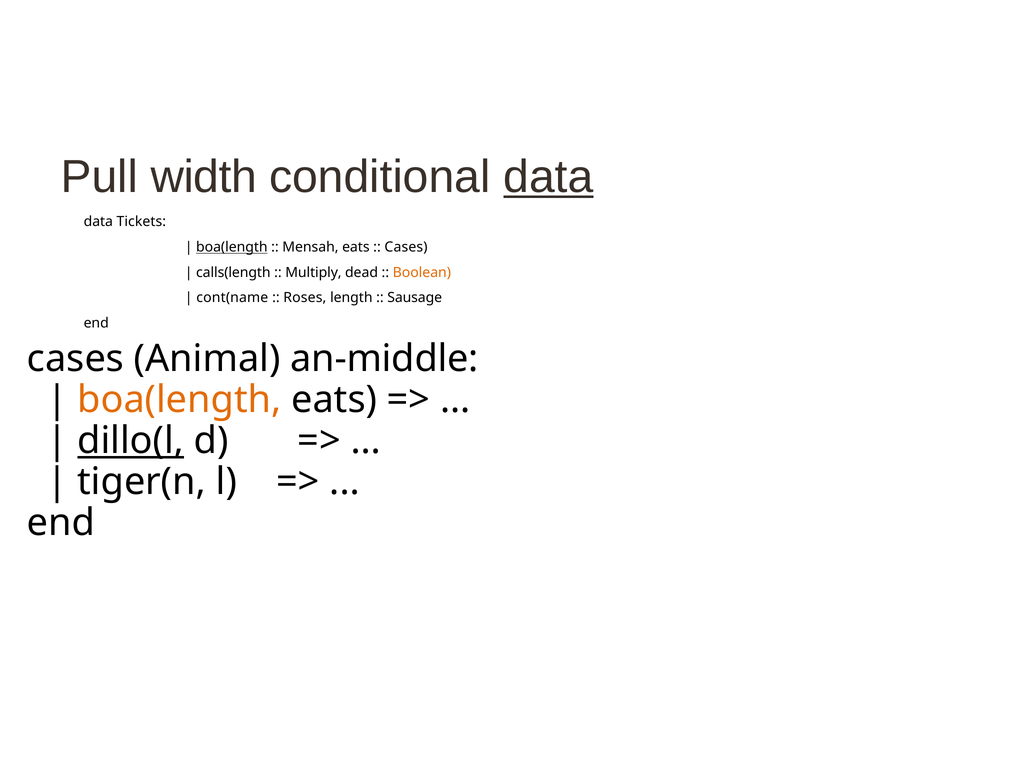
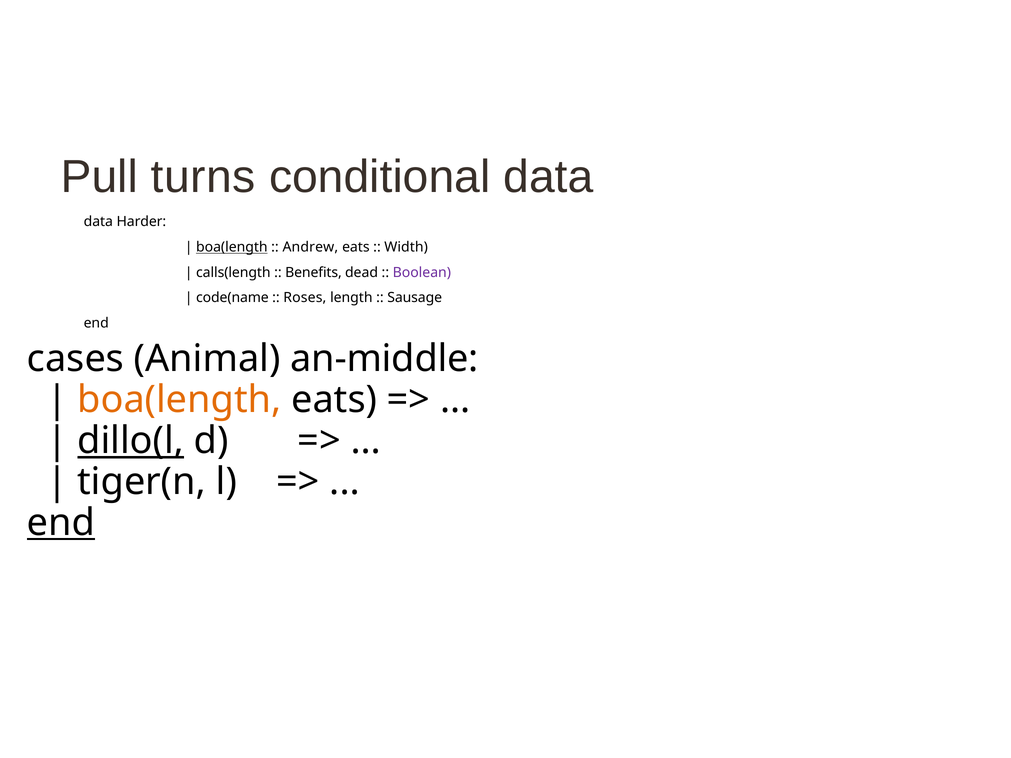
width: width -> turns
data at (548, 177) underline: present -> none
Tickets: Tickets -> Harder
Mensah: Mensah -> Andrew
Cases at (406, 247): Cases -> Width
Multiply: Multiply -> Benefits
Boolean colour: orange -> purple
cont(name: cont(name -> code(name
end at (61, 523) underline: none -> present
